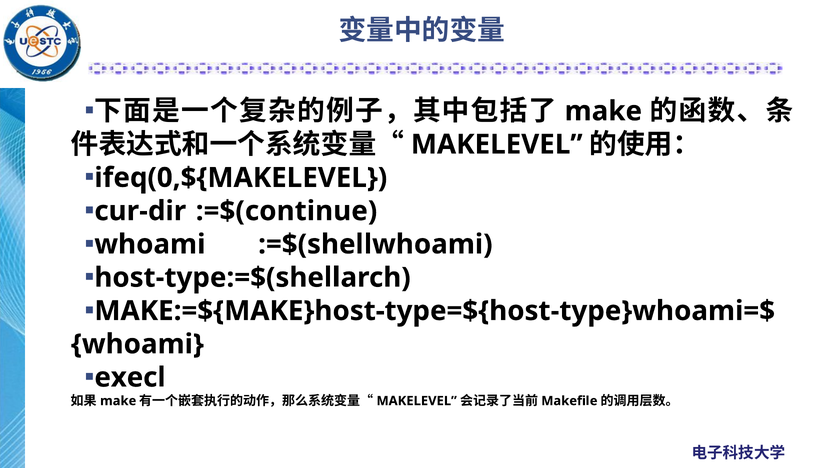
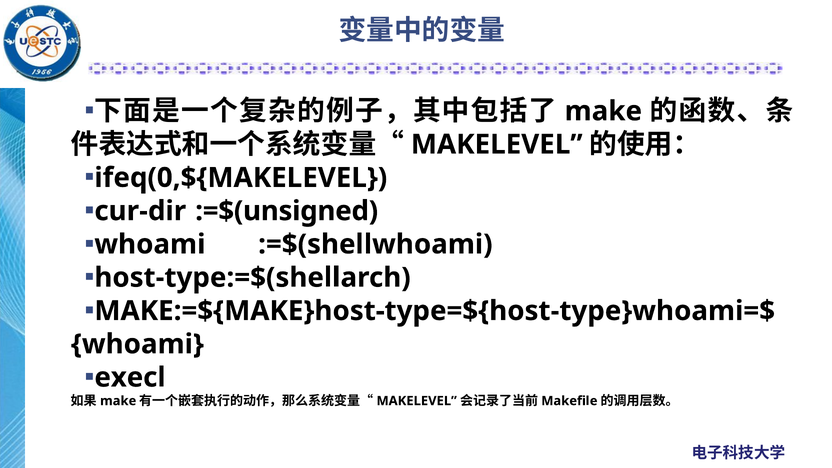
:=$(continue: :=$(continue -> :=$(unsigned
